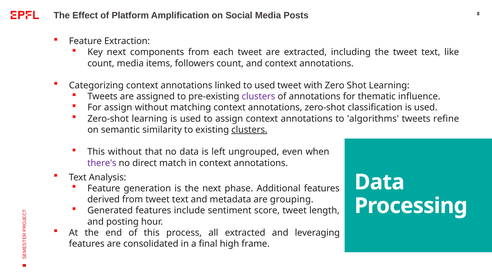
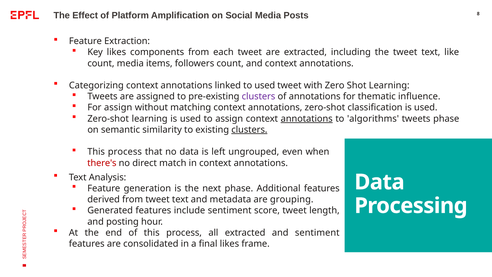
Key next: next -> likes
annotations at (307, 119) underline: none -> present
tweets refine: refine -> phase
without at (125, 152): without -> process
there's colour: purple -> red
and leveraging: leveraging -> sentiment
final high: high -> likes
